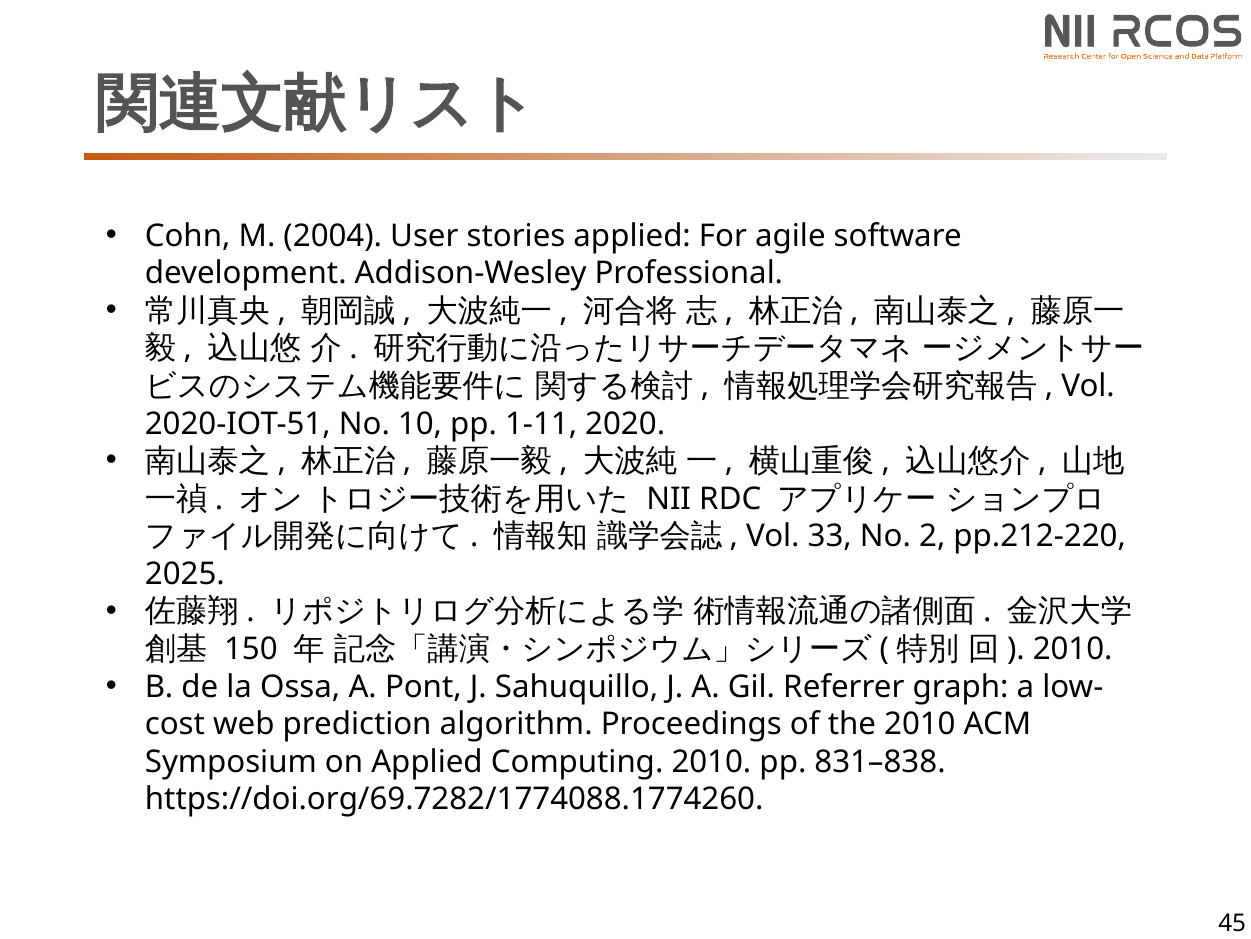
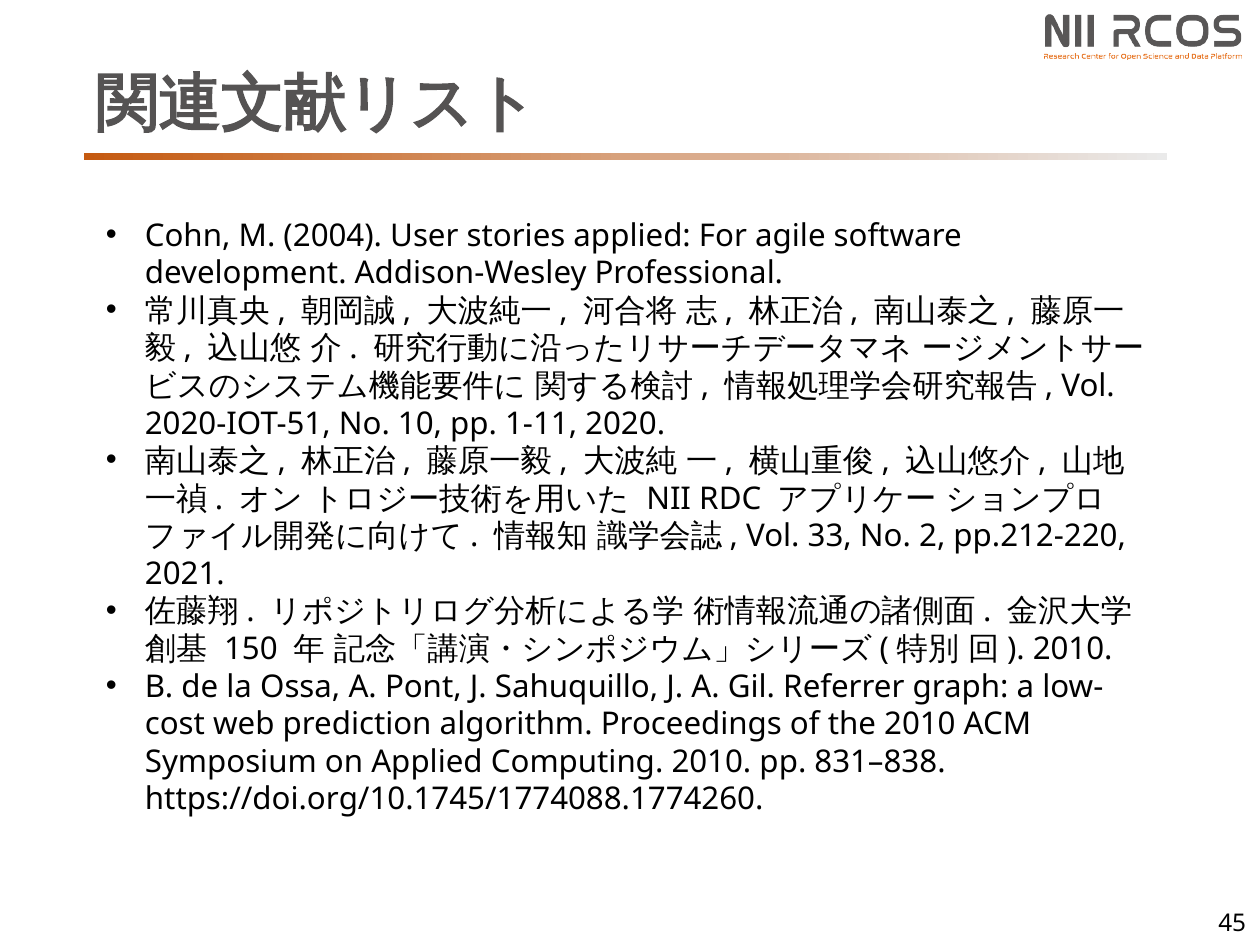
2025: 2025 -> 2021
https://doi.org/69.7282/1774088.1774260: https://doi.org/69.7282/1774088.1774260 -> https://doi.org/10.1745/1774088.1774260
